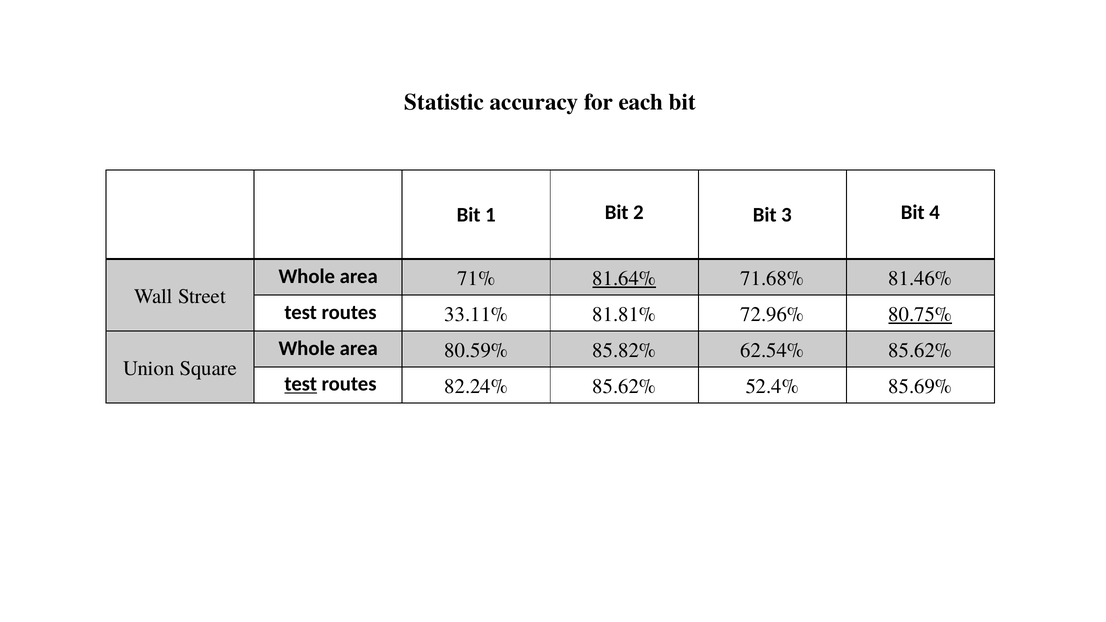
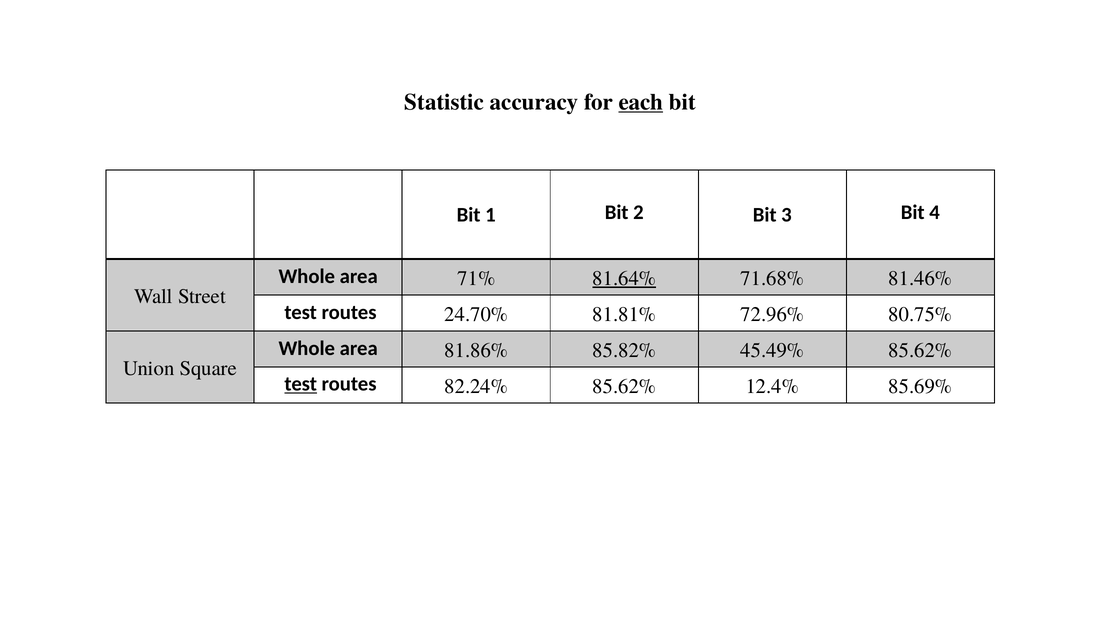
each underline: none -> present
33.11%: 33.11% -> 24.70%
80.75% underline: present -> none
80.59%: 80.59% -> 81.86%
62.54%: 62.54% -> 45.49%
52.4%: 52.4% -> 12.4%
